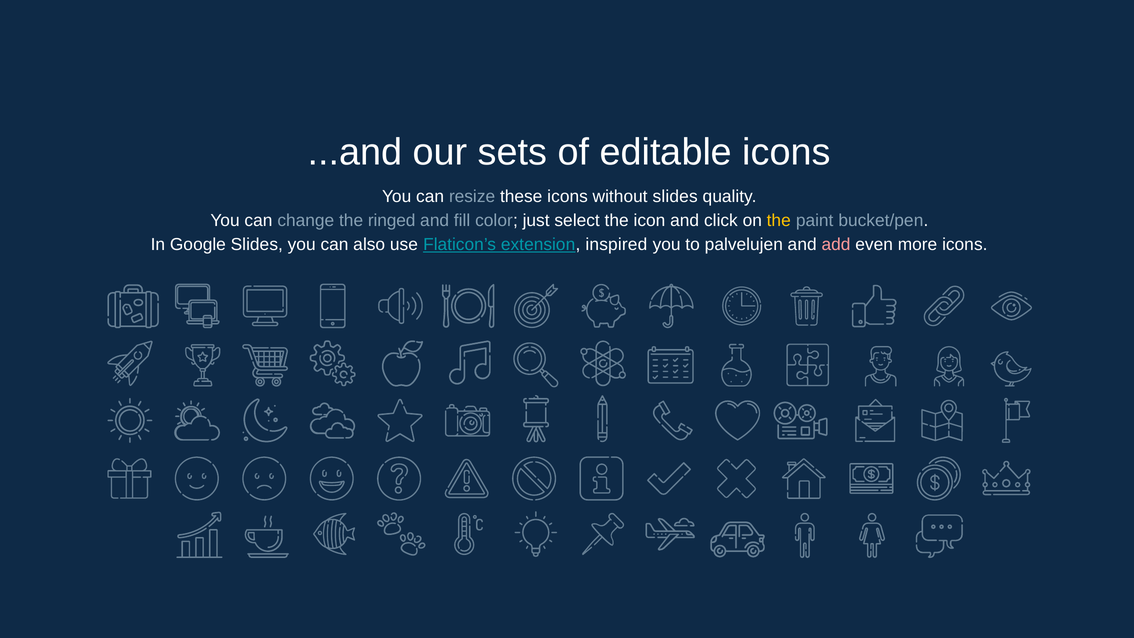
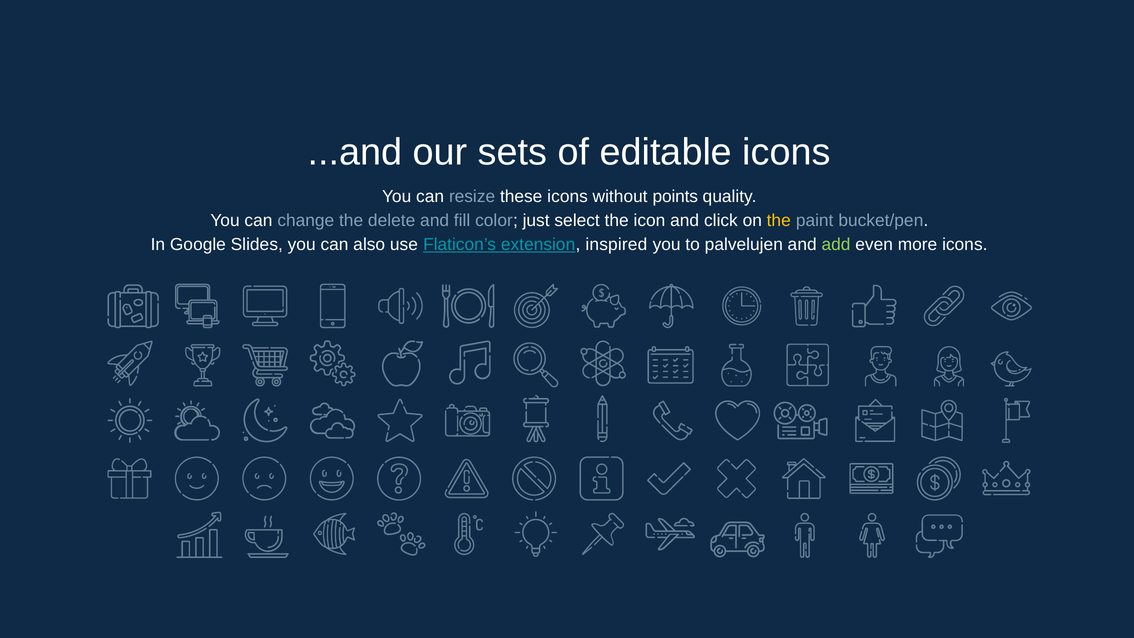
without slides: slides -> points
ringed: ringed -> delete
add colour: pink -> light green
